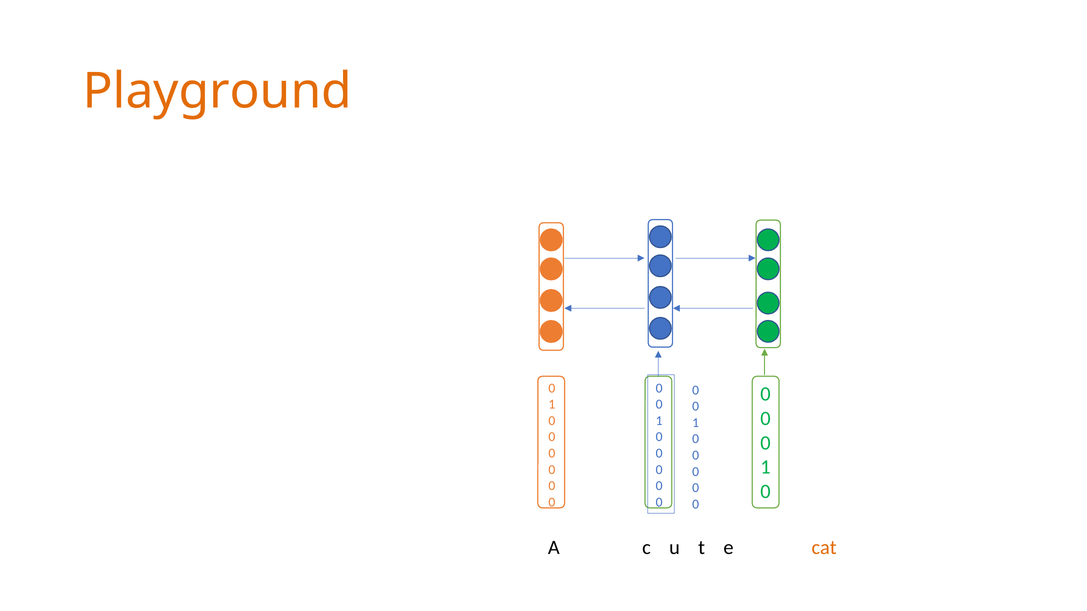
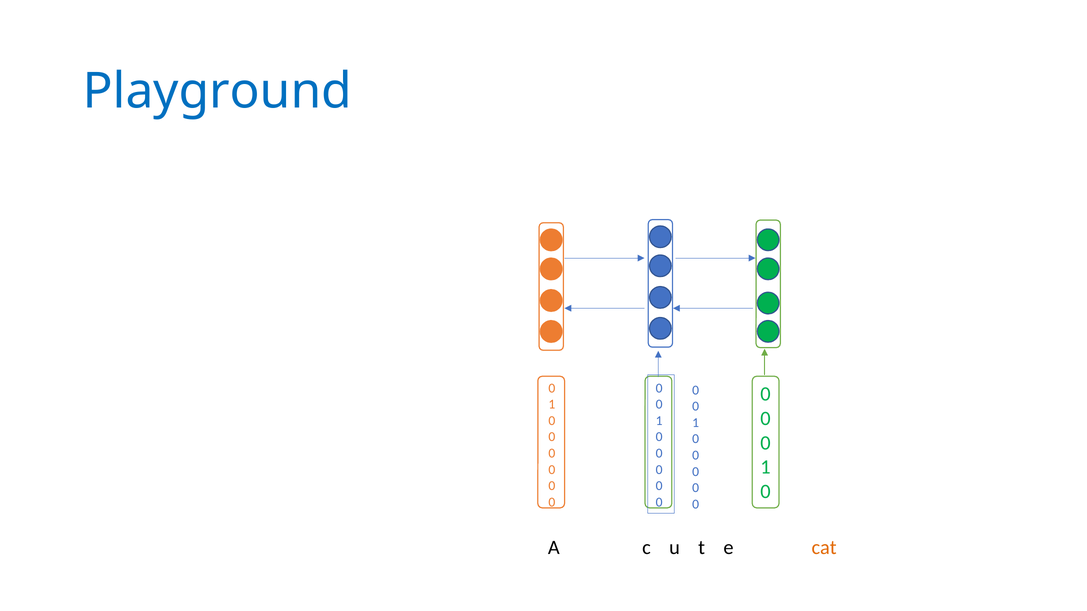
Playground colour: orange -> blue
